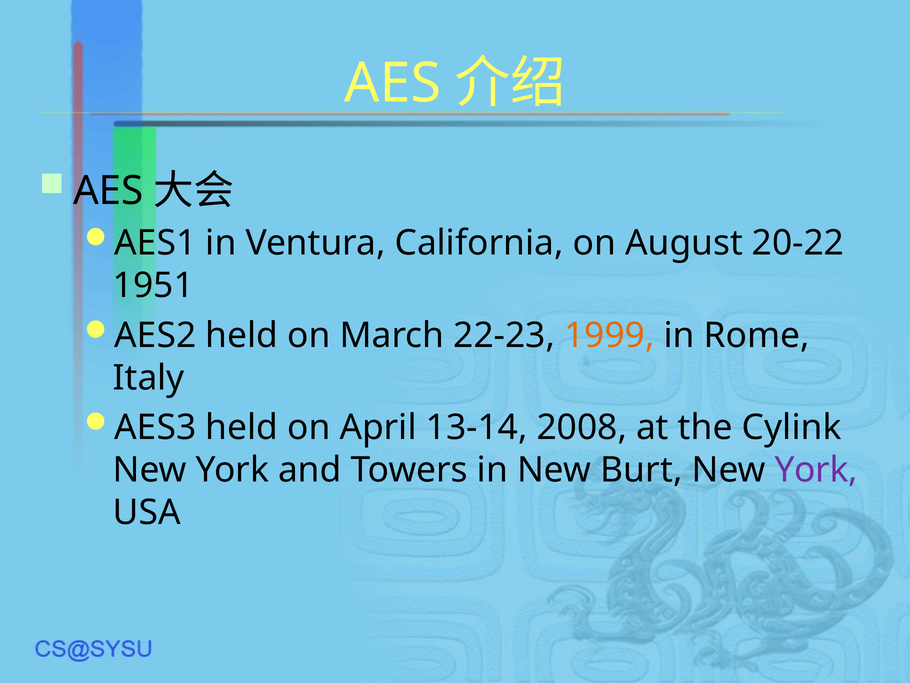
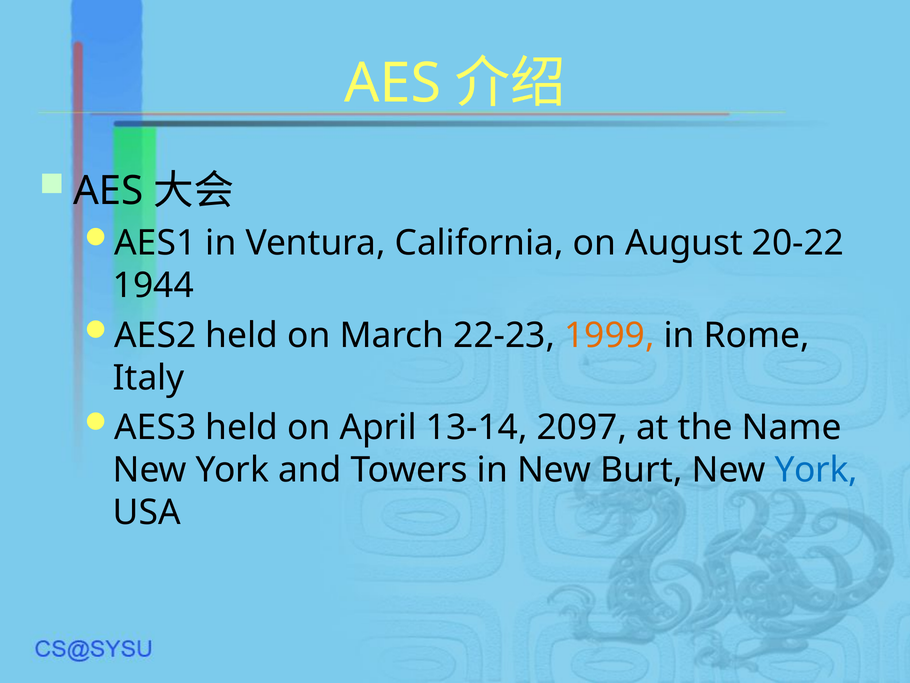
1951: 1951 -> 1944
2008: 2008 -> 2097
Cylink: Cylink -> Name
York at (816, 470) colour: purple -> blue
